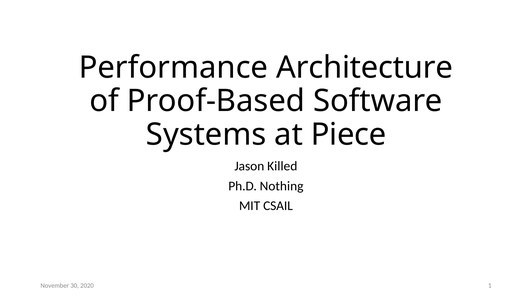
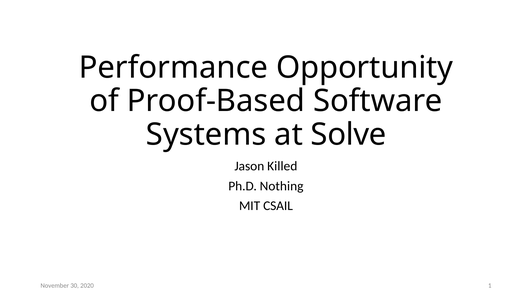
Architecture: Architecture -> Opportunity
Piece: Piece -> Solve
